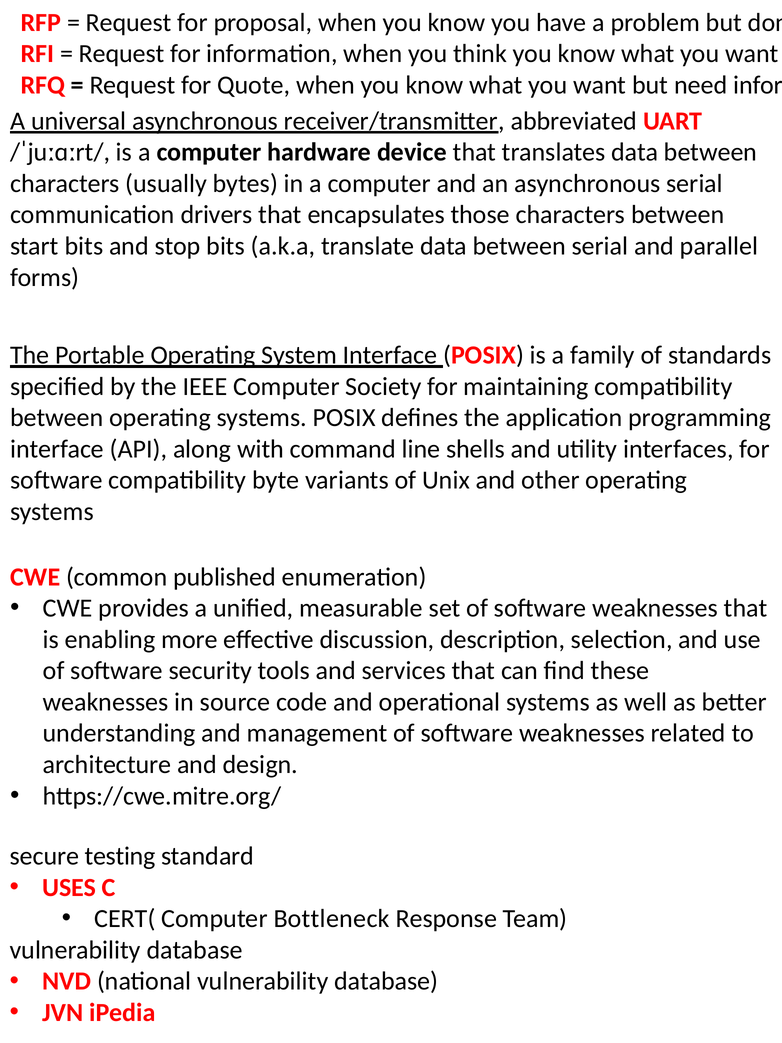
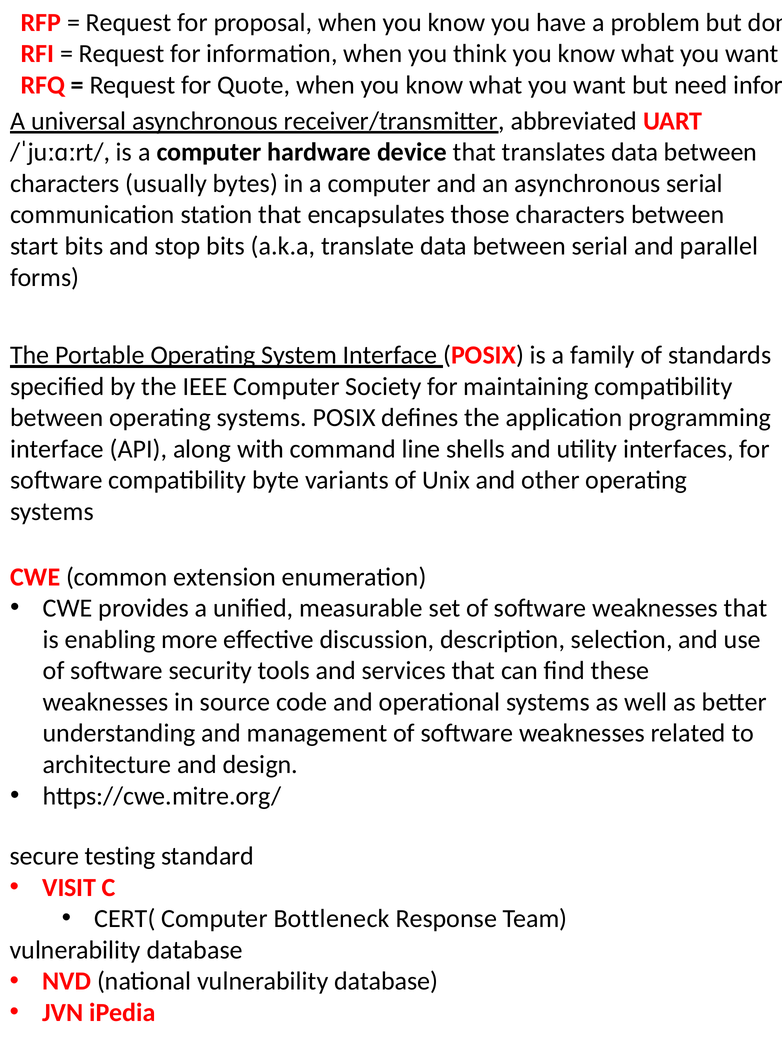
drivers: drivers -> station
published: published -> extension
USES: USES -> VISIT
